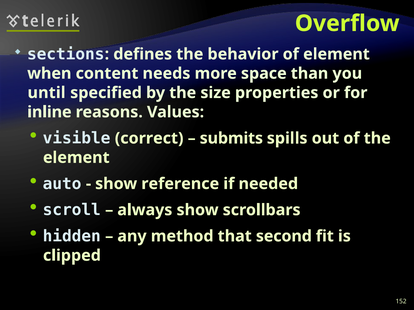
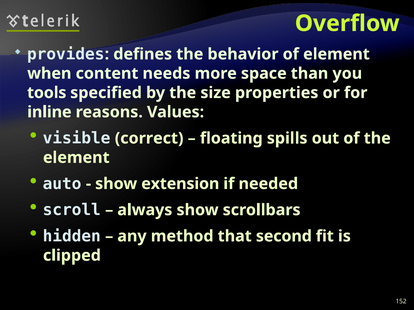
sections: sections -> provides
until: until -> tools
submits: submits -> floating
reference: reference -> extension
